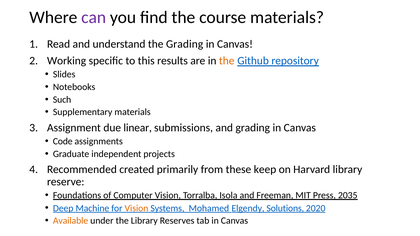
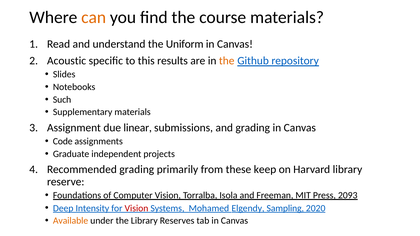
can colour: purple -> orange
the Grading: Grading -> Uniform
Working: Working -> Acoustic
Recommended created: created -> grading
2035: 2035 -> 2093
Machine: Machine -> Intensity
Vision at (136, 208) colour: orange -> red
Solutions: Solutions -> Sampling
